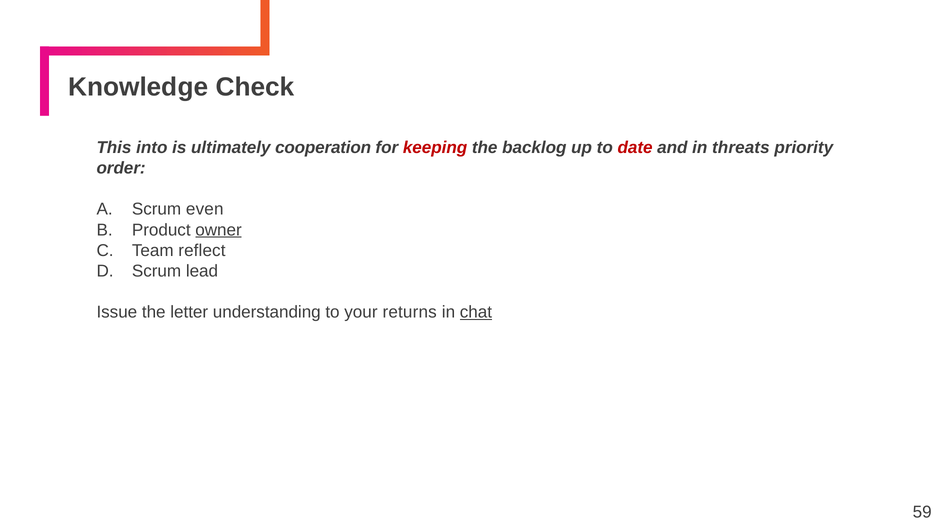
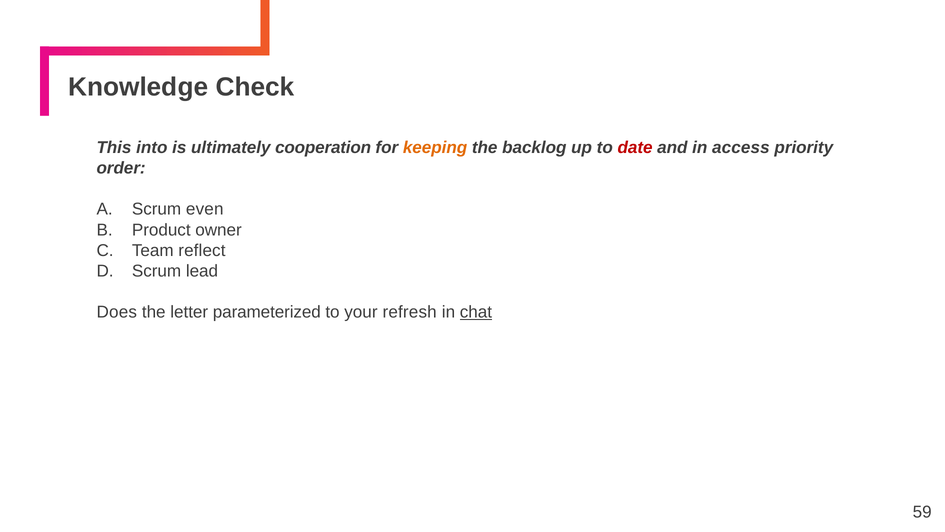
keeping colour: red -> orange
threats: threats -> access
owner underline: present -> none
Issue: Issue -> Does
understanding: understanding -> parameterized
returns: returns -> refresh
